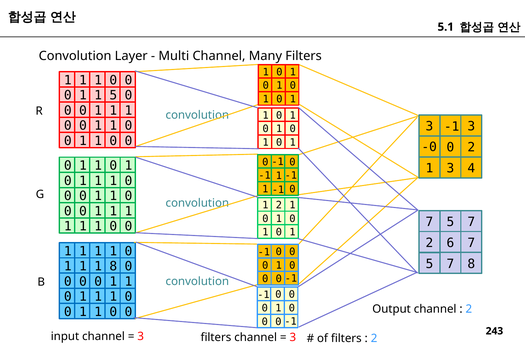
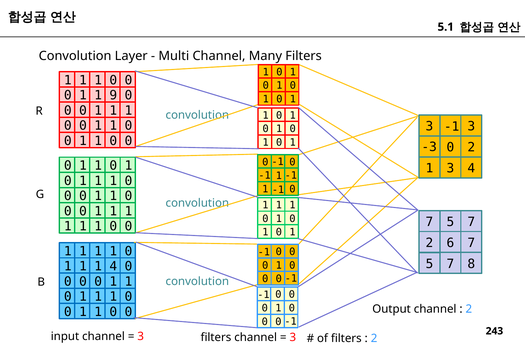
1 5: 5 -> 9
-0: -0 -> -3
2 at (279, 205): 2 -> 1
1 8: 8 -> 4
